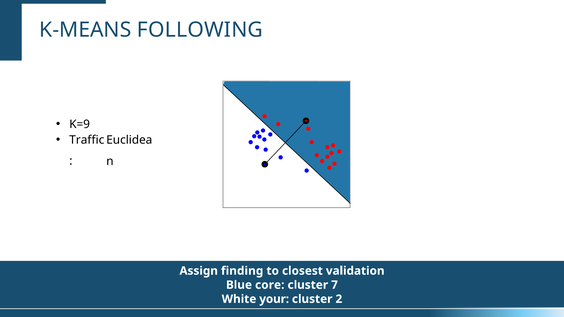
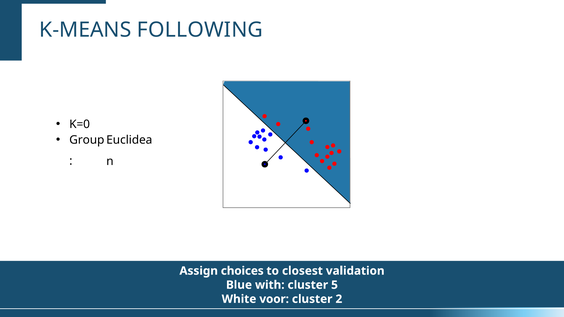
K=9: K=9 -> K=0
Traffic: Traffic -> Group
finding: finding -> choices
core: core -> with
7: 7 -> 5
your: your -> voor
